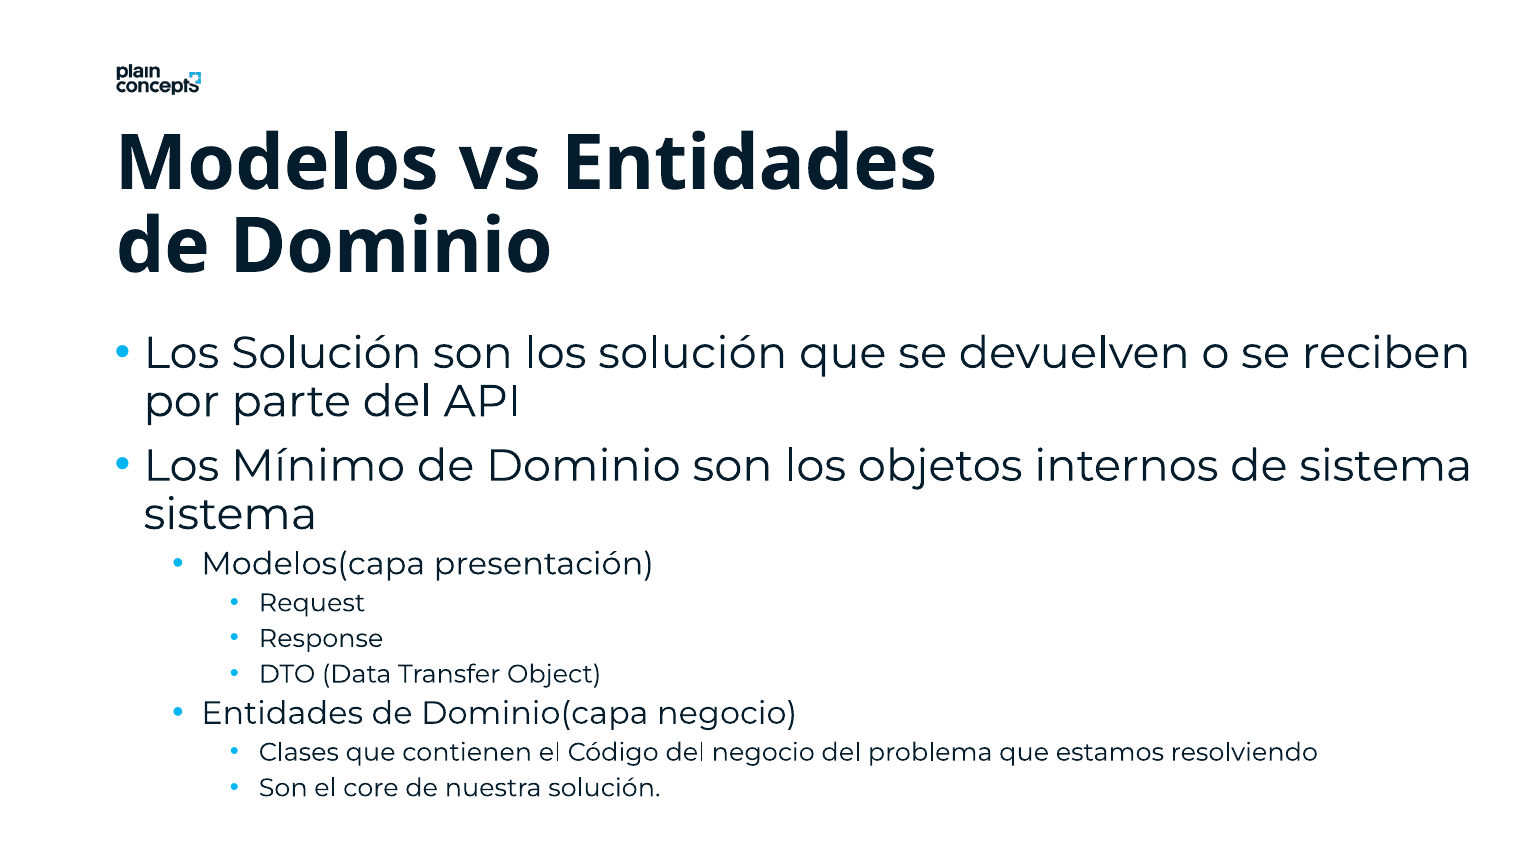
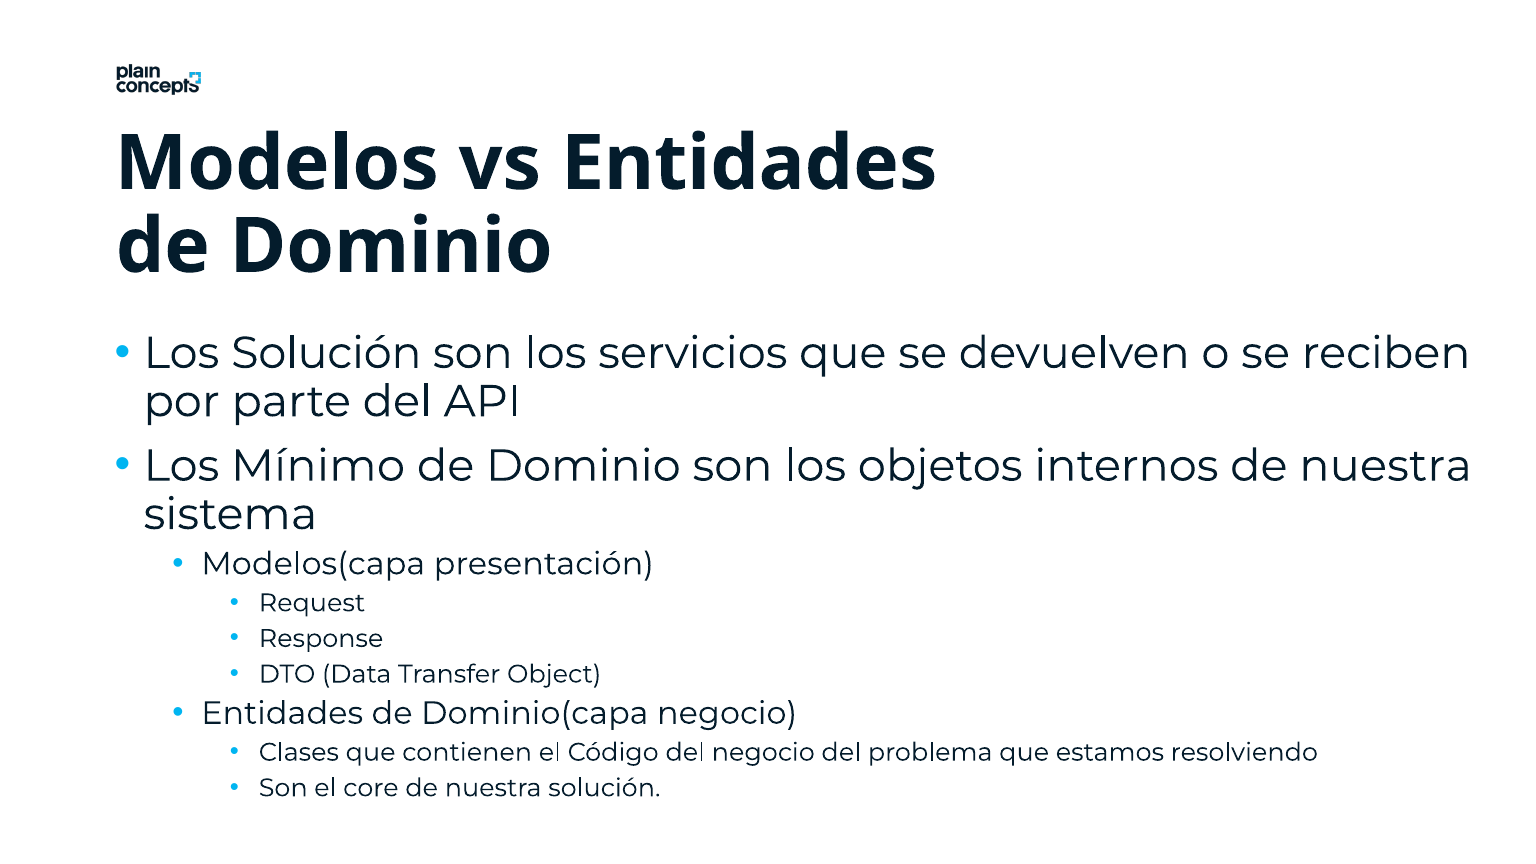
son los solución: solución -> servicios
internos de sistema: sistema -> nuestra
